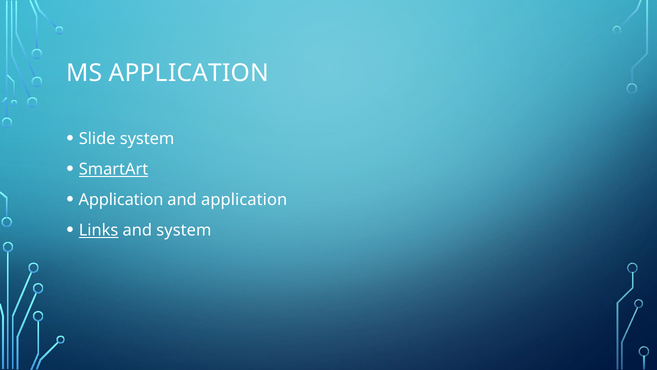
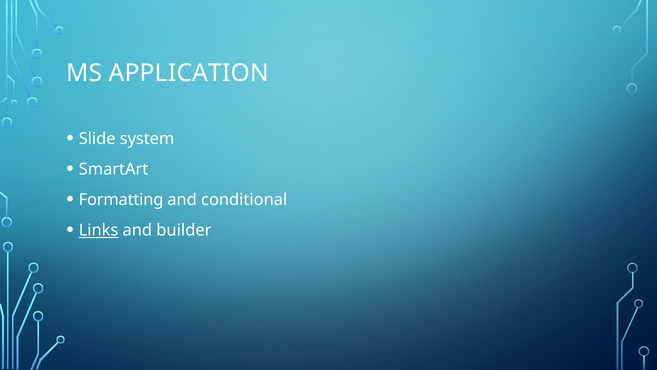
SmartArt underline: present -> none
Application at (121, 200): Application -> Formatting
and application: application -> conditional
and system: system -> builder
